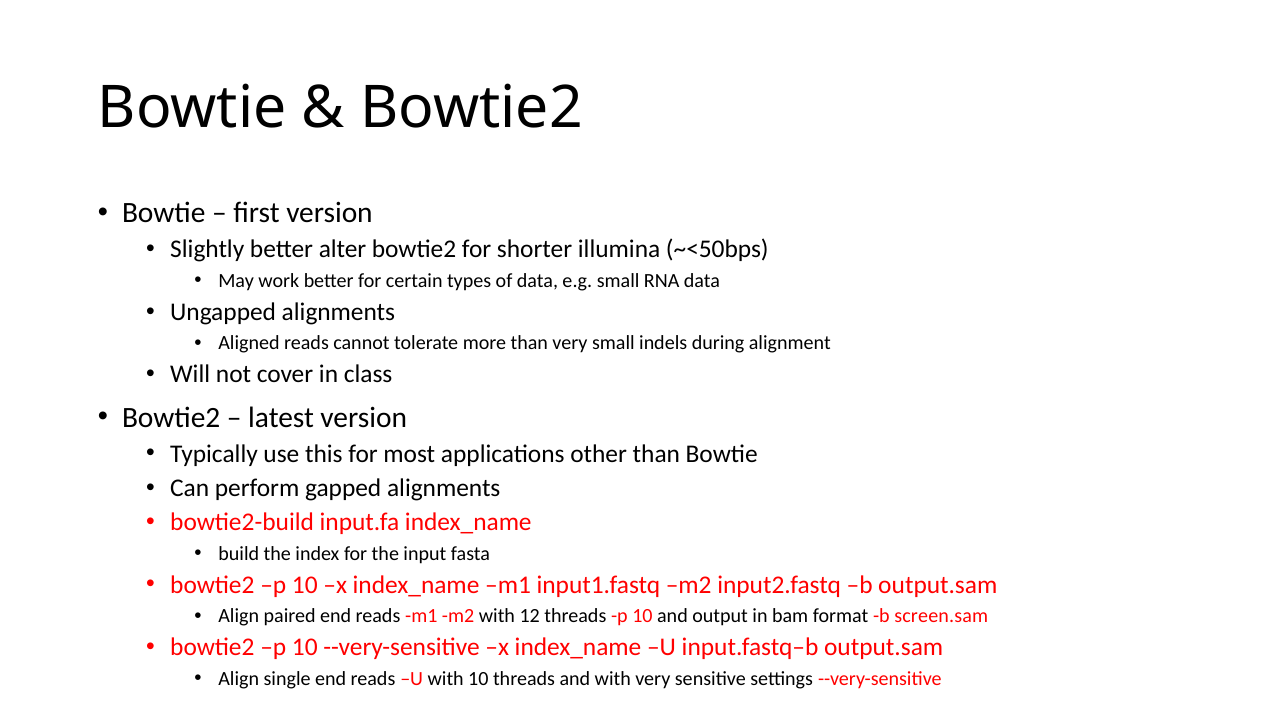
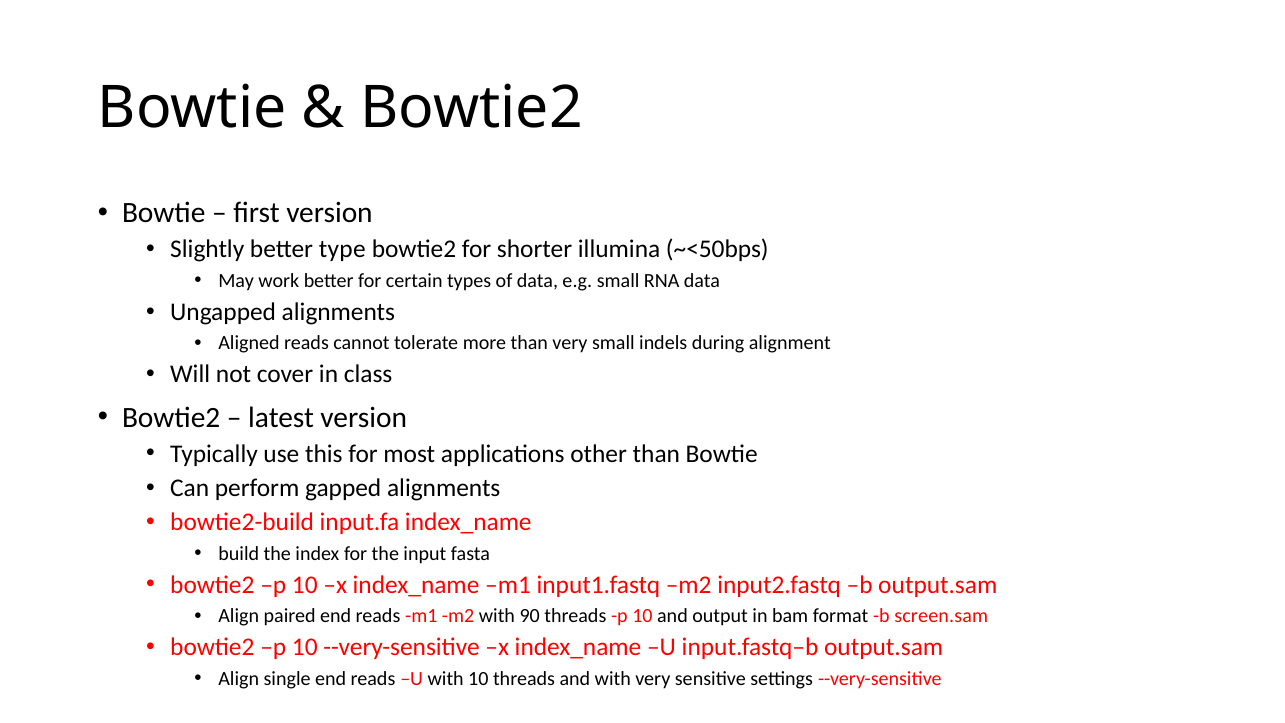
alter: alter -> type
12: 12 -> 90
